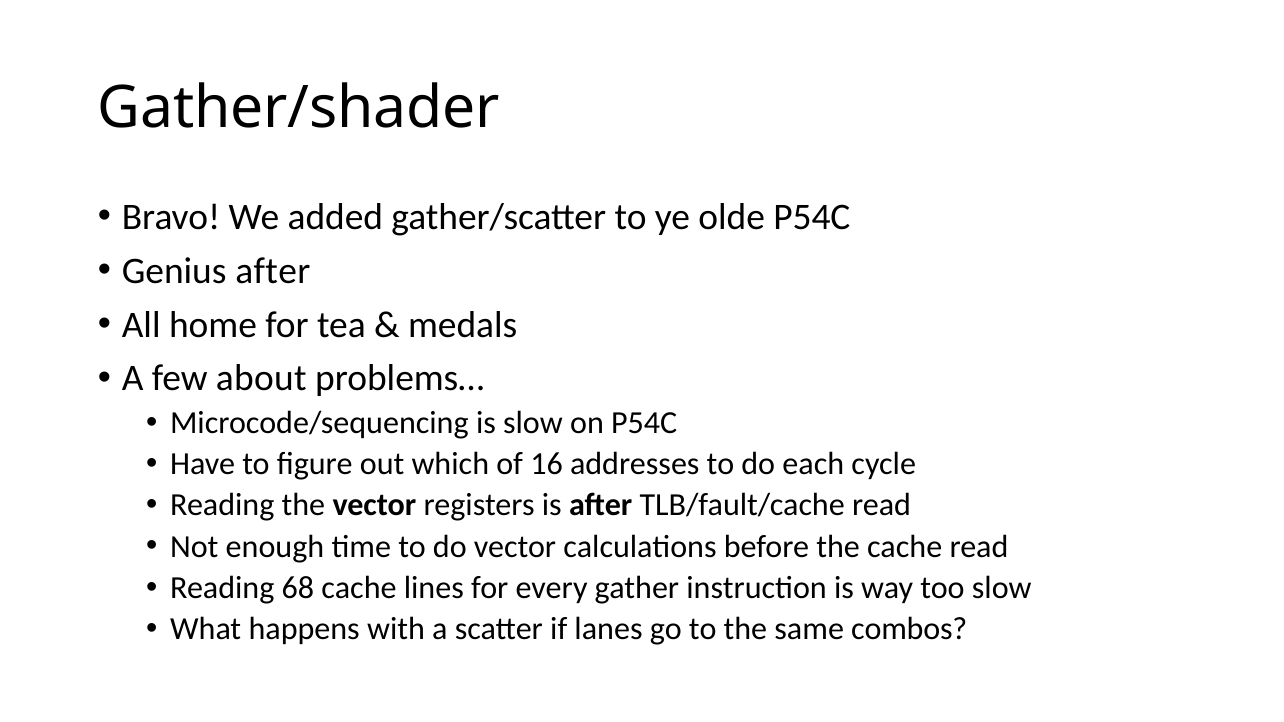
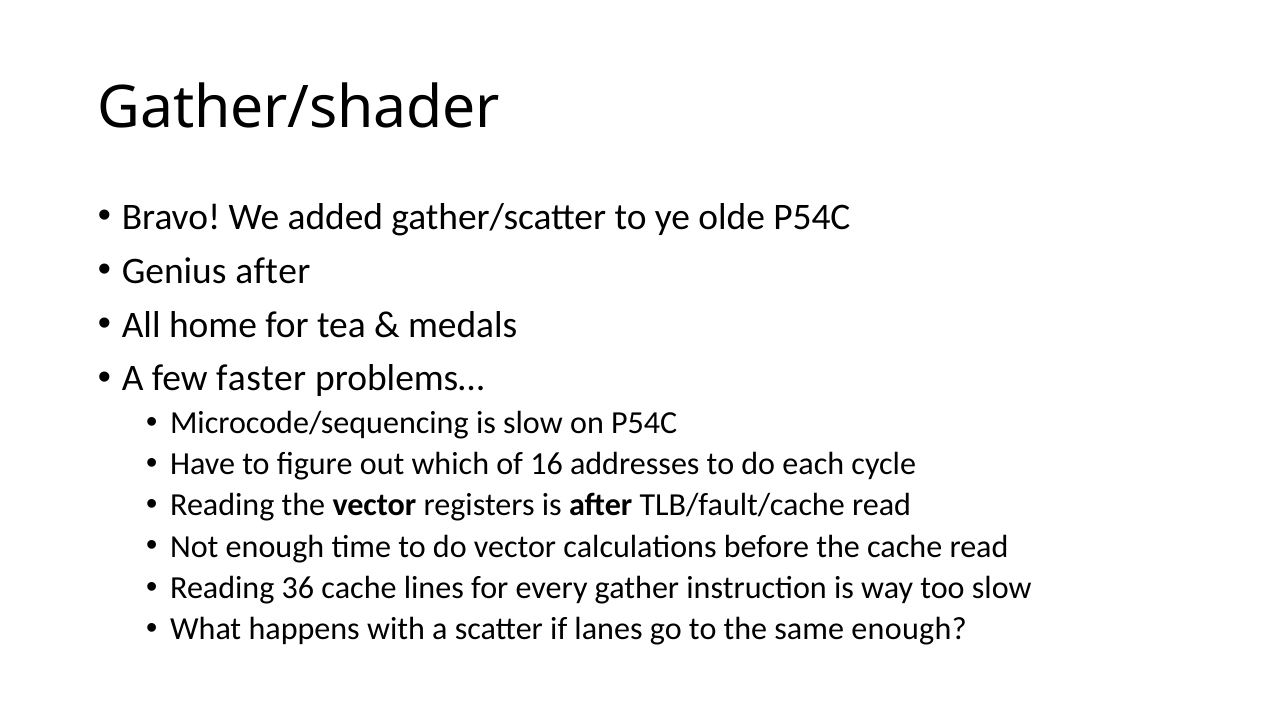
about: about -> faster
68: 68 -> 36
same combos: combos -> enough
